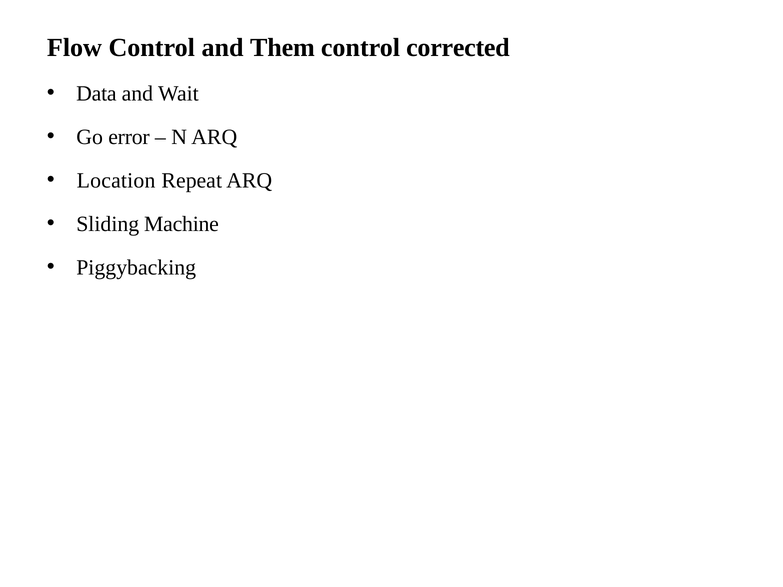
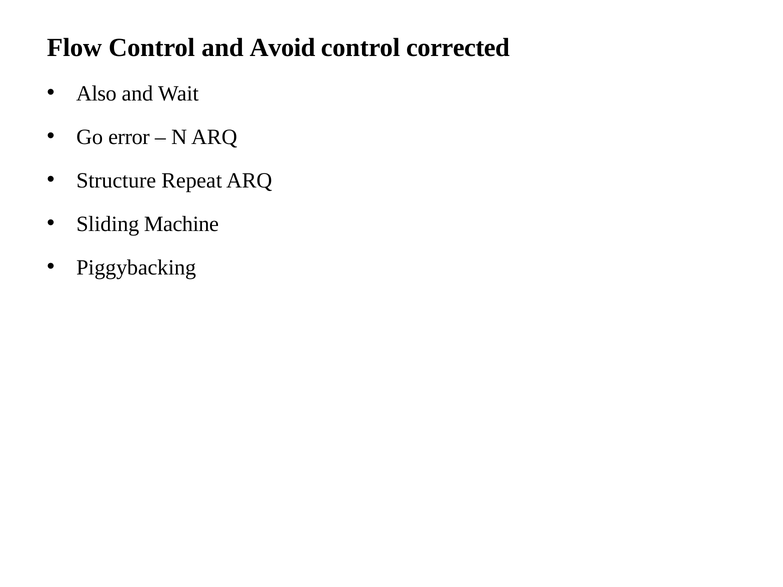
Them: Them -> Avoid
Data: Data -> Also
Location: Location -> Structure
